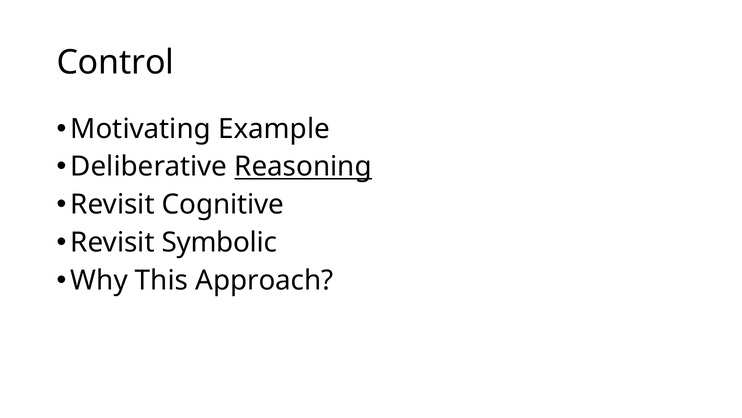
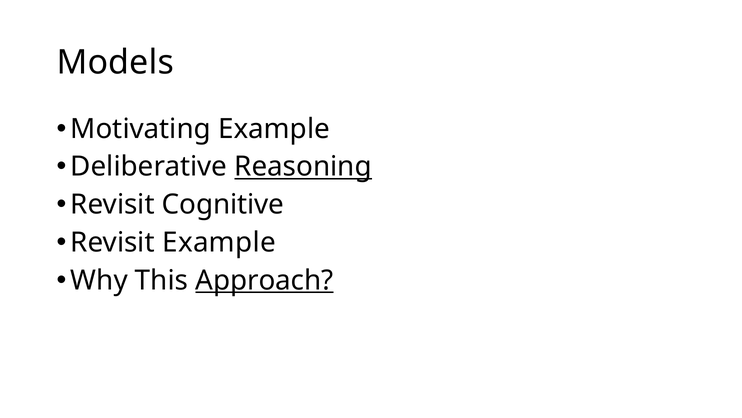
Control: Control -> Models
Revisit Symbolic: Symbolic -> Example
Approach underline: none -> present
